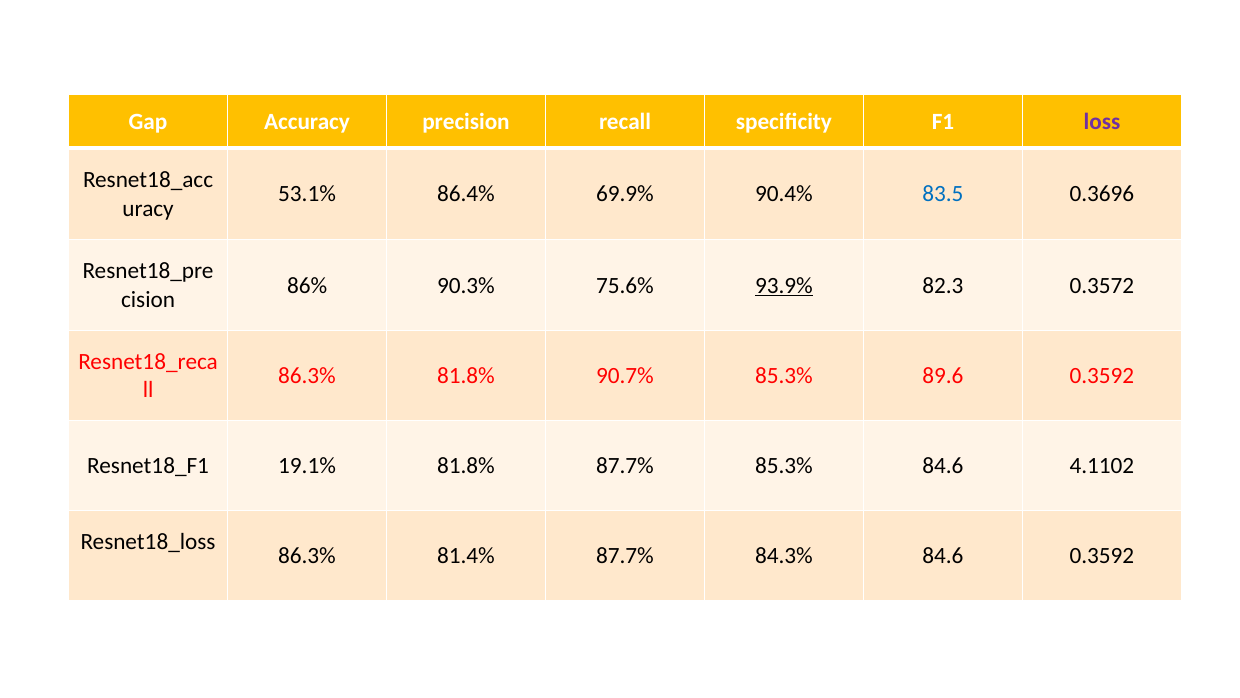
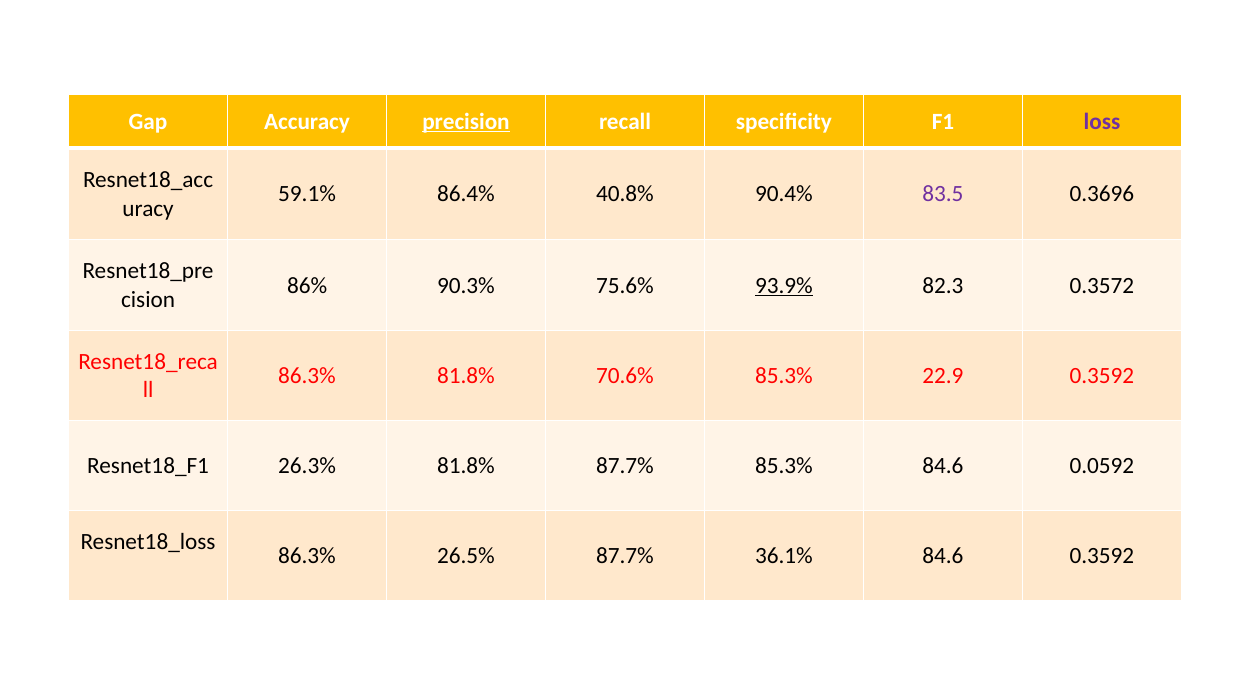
precision underline: none -> present
53.1%: 53.1% -> 59.1%
69.9%: 69.9% -> 40.8%
83.5 colour: blue -> purple
90.7%: 90.7% -> 70.6%
89.6: 89.6 -> 22.9
19.1%: 19.1% -> 26.3%
4.1102: 4.1102 -> 0.0592
81.4%: 81.4% -> 26.5%
84.3%: 84.3% -> 36.1%
